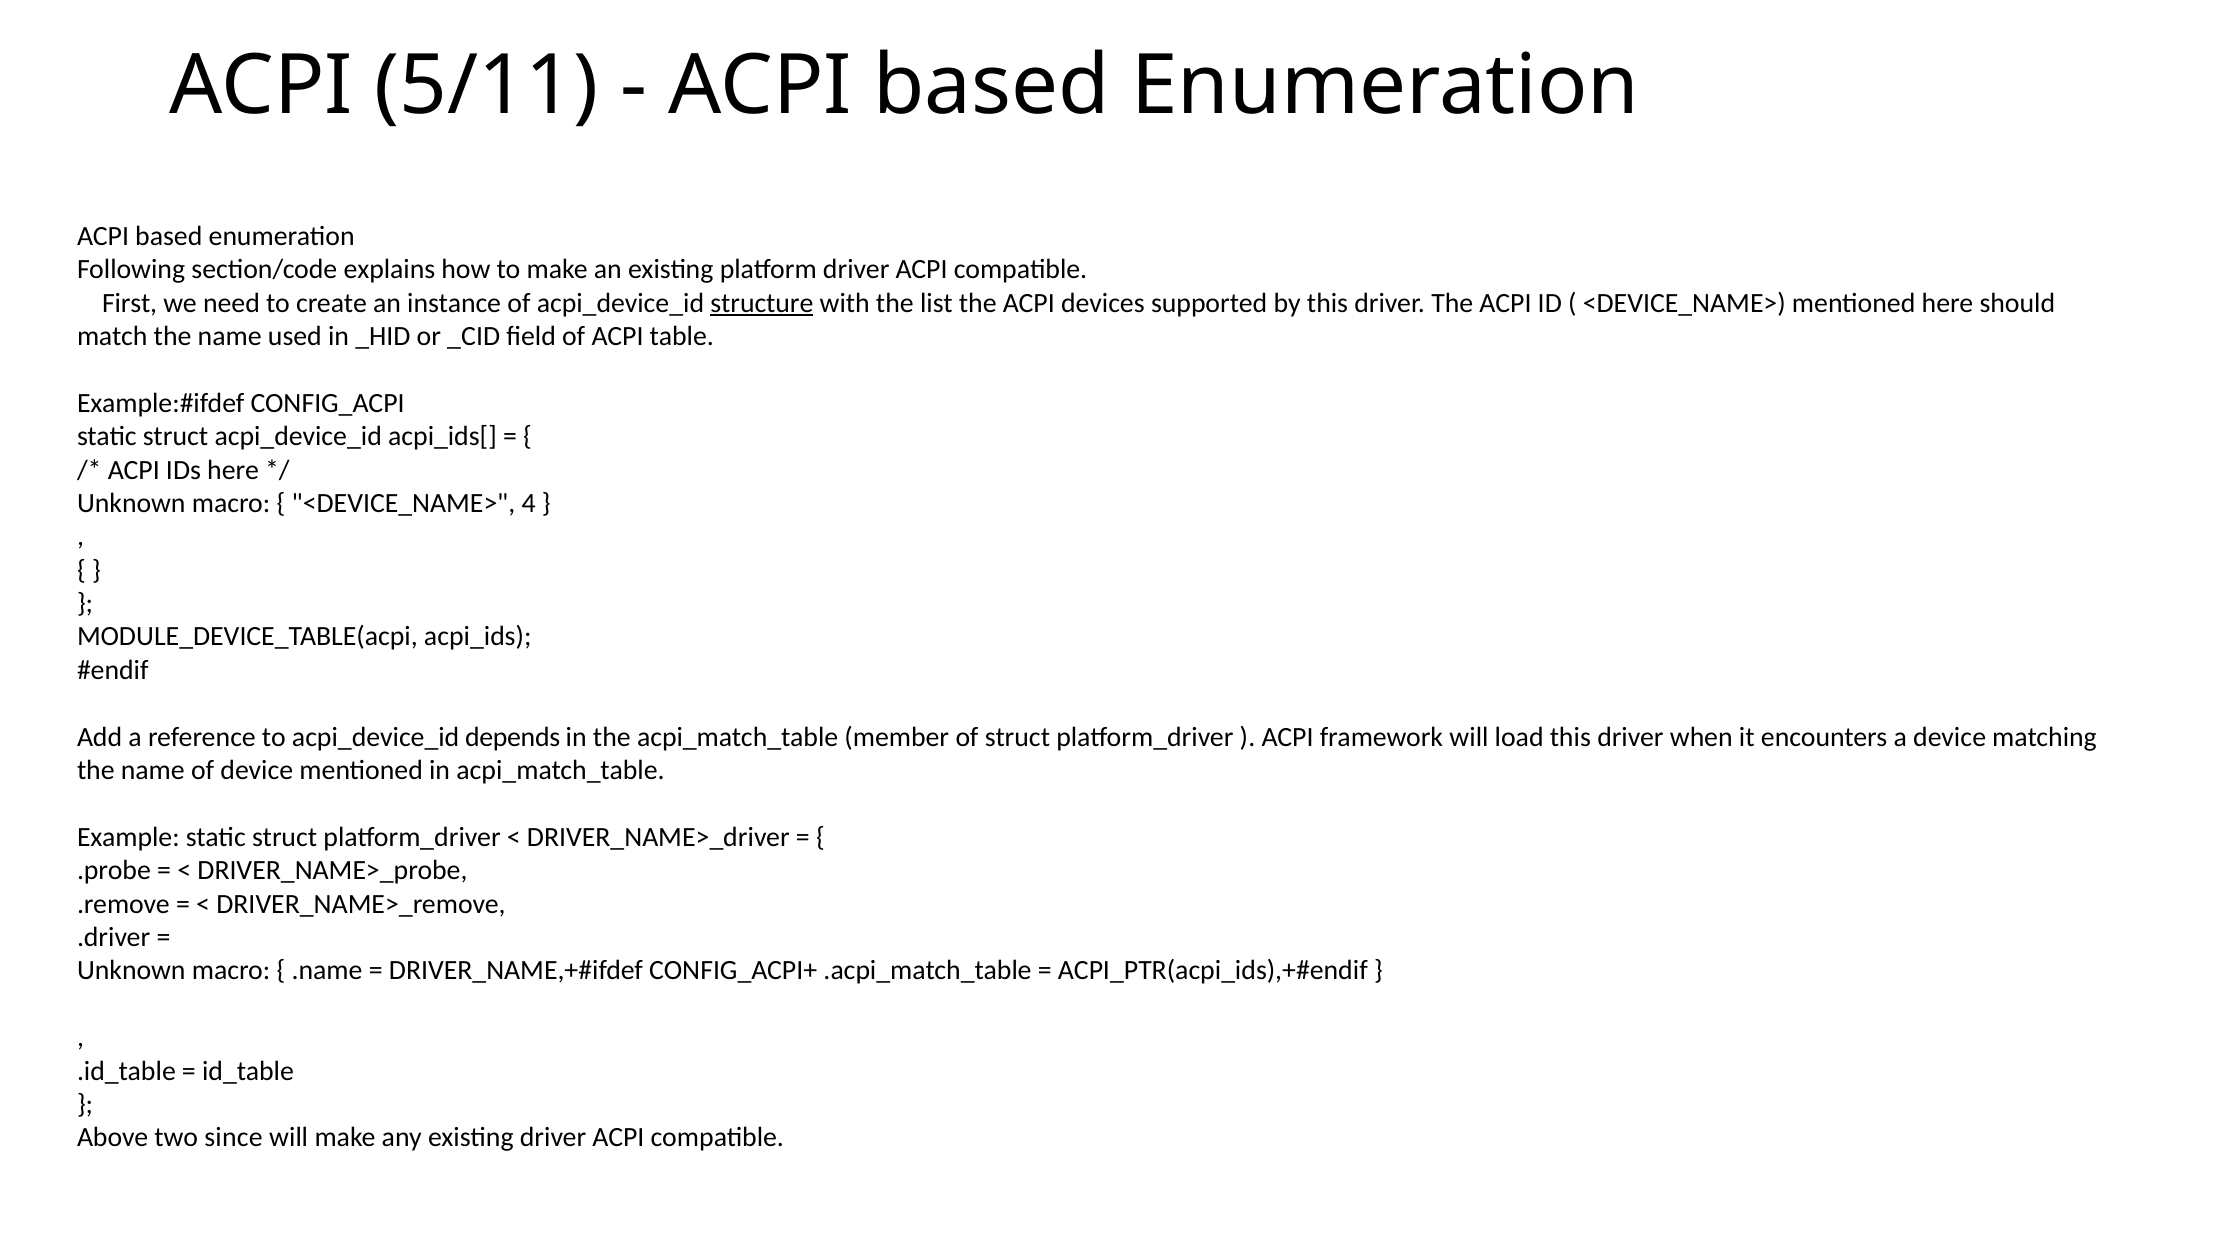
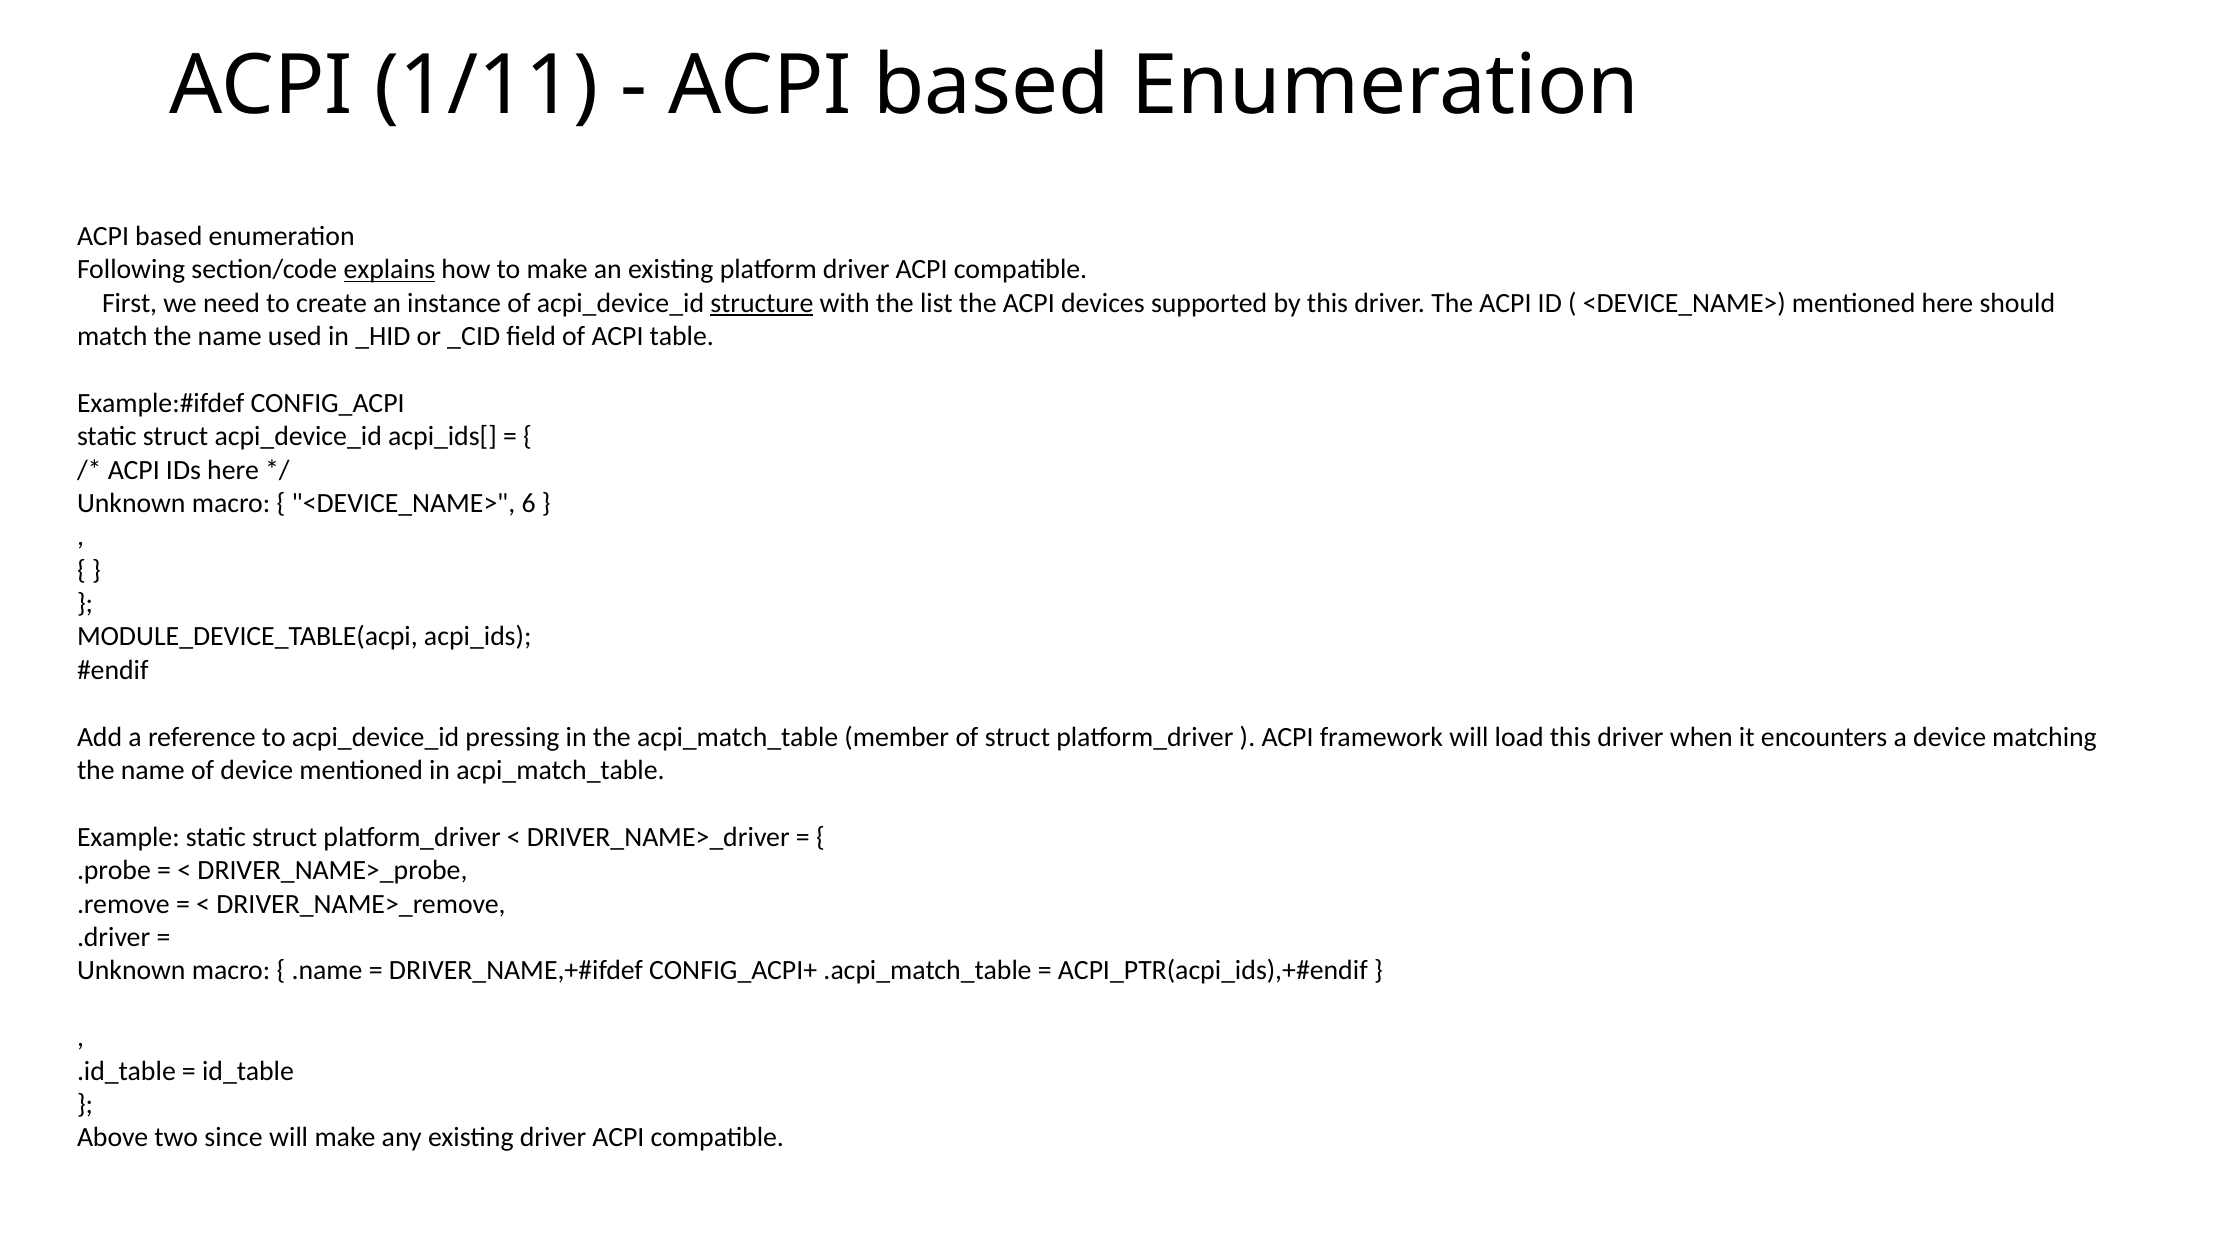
5/11: 5/11 -> 1/11
explains underline: none -> present
4: 4 -> 6
depends: depends -> pressing
